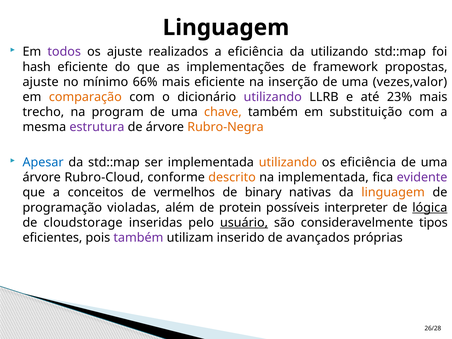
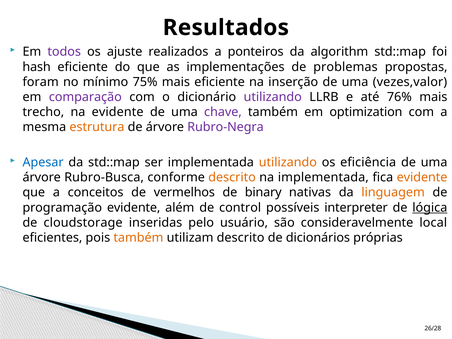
Linguagem at (226, 28): Linguagem -> Resultados
a eficiência: eficiência -> ponteiros
da utilizando: utilizando -> algorithm
framework: framework -> problemas
ajuste at (41, 82): ajuste -> foram
66%: 66% -> 75%
comparação colour: orange -> purple
23%: 23% -> 76%
na program: program -> evidente
chave colour: orange -> purple
substituição: substituição -> optimization
estrutura colour: purple -> orange
Rubro-Negra colour: orange -> purple
Rubro-Cloud: Rubro-Cloud -> Rubro-Busca
evidente at (422, 177) colour: purple -> orange
programação violadas: violadas -> evidente
protein: protein -> control
usuário underline: present -> none
tipos: tipos -> local
também at (138, 238) colour: purple -> orange
utilizam inserido: inserido -> descrito
avançados: avançados -> dicionários
